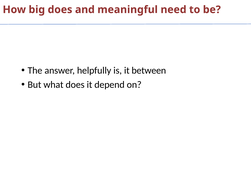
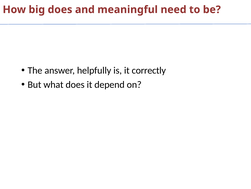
between: between -> correctly
